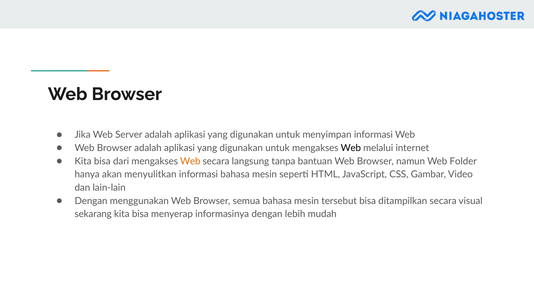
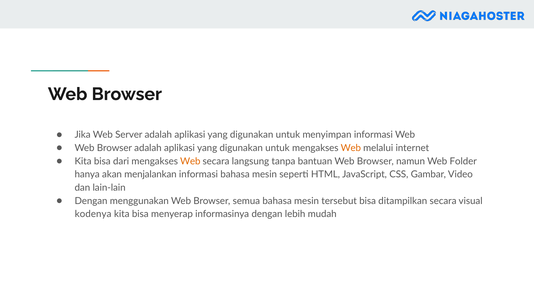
Web at (351, 148) colour: black -> orange
menyulitkan: menyulitkan -> menjalankan
sekarang: sekarang -> kodenya
